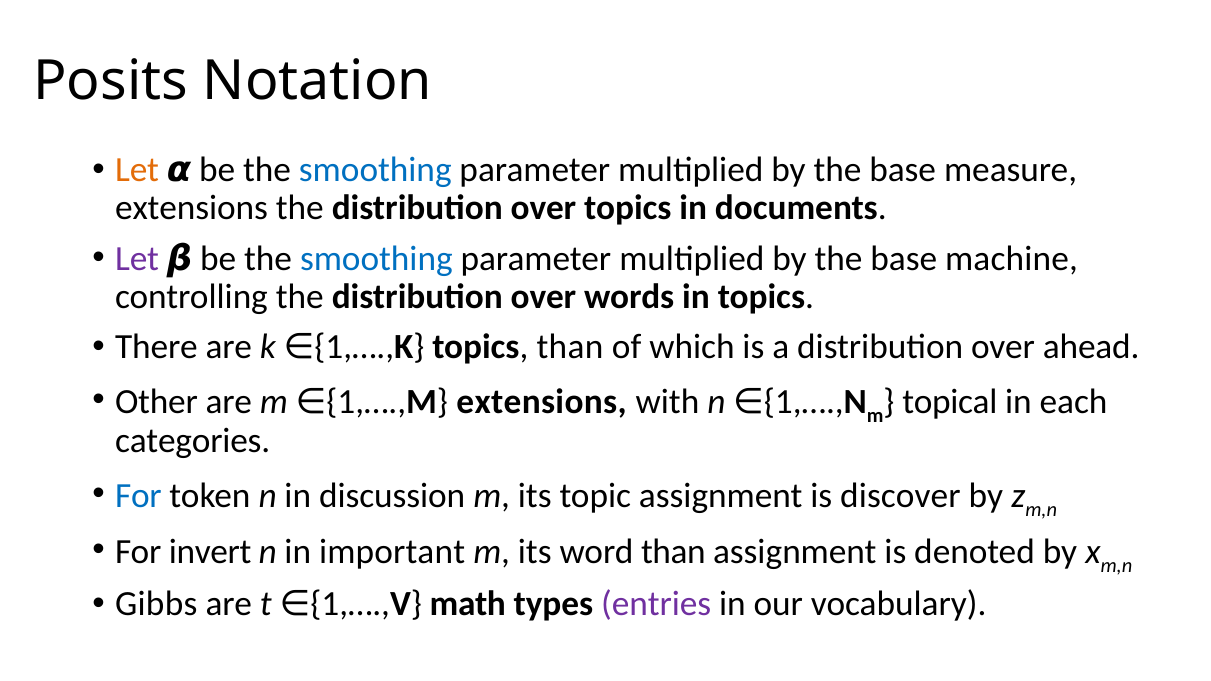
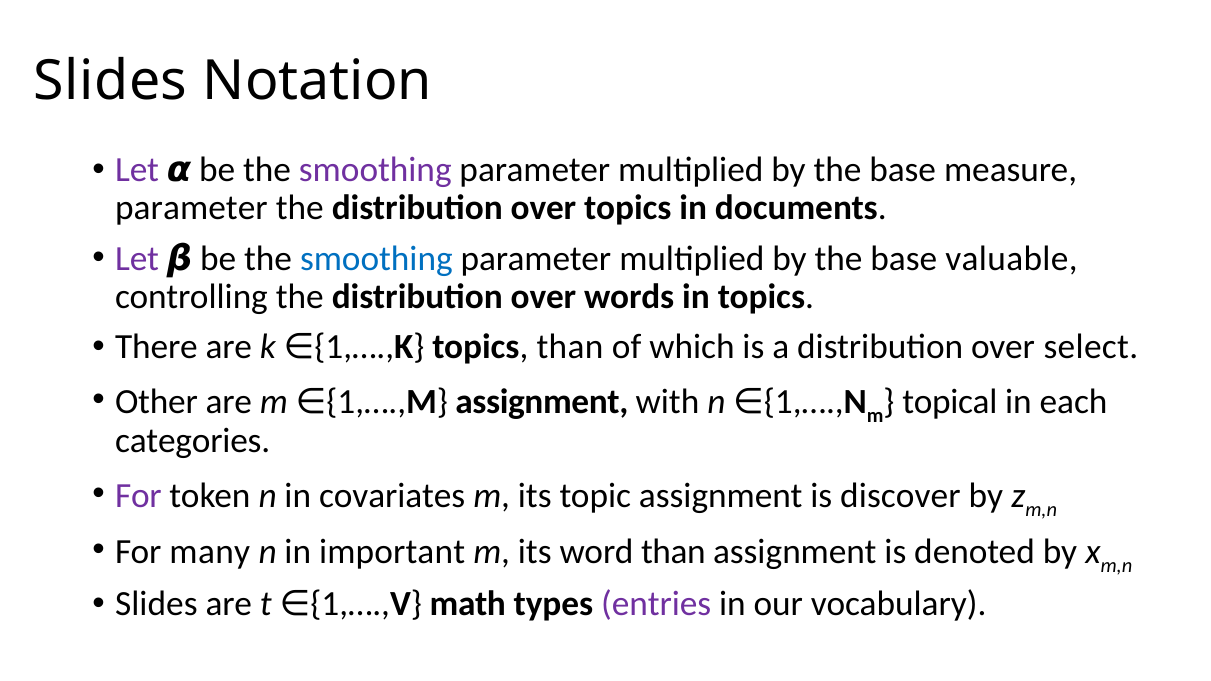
Posits at (111, 81): Posits -> Slides
Let at (137, 170) colour: orange -> purple
smoothing at (375, 170) colour: blue -> purple
extensions at (191, 208): extensions -> parameter
machine: machine -> valuable
ahead: ahead -> select
M extensions: extensions -> assignment
For at (138, 496) colour: blue -> purple
discussion: discussion -> covariates
invert: invert -> many
Gibbs at (156, 604): Gibbs -> Slides
